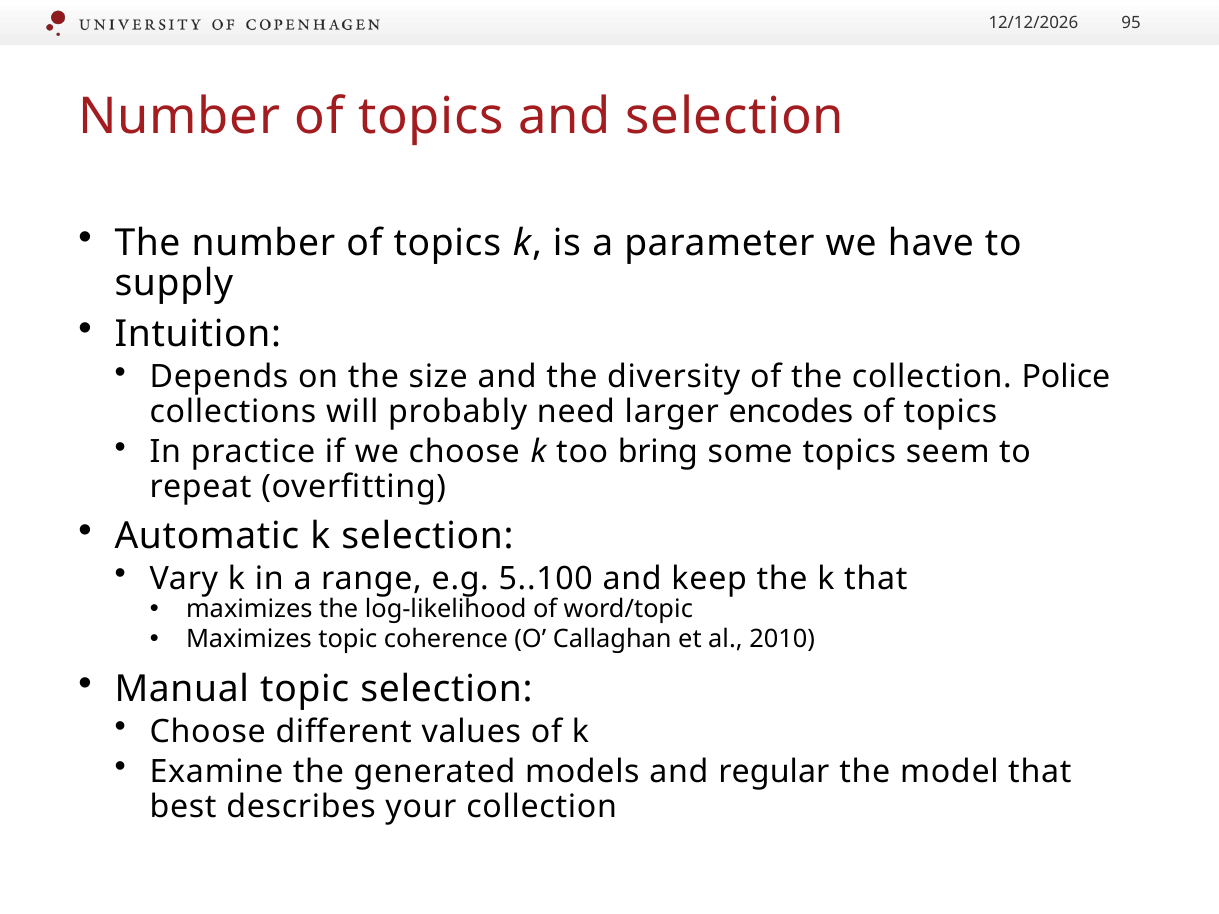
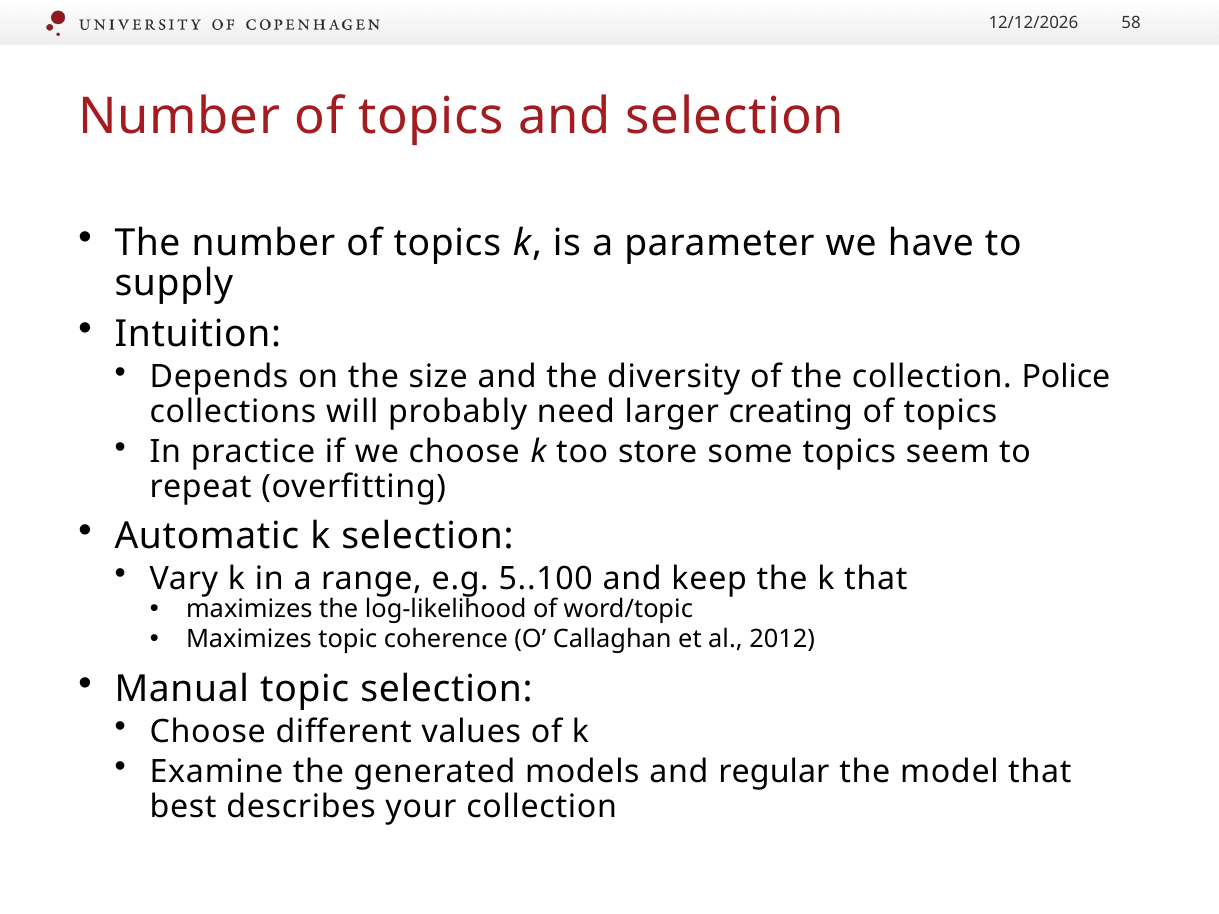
95: 95 -> 58
encodes: encodes -> creating
bring: bring -> store
2010: 2010 -> 2012
